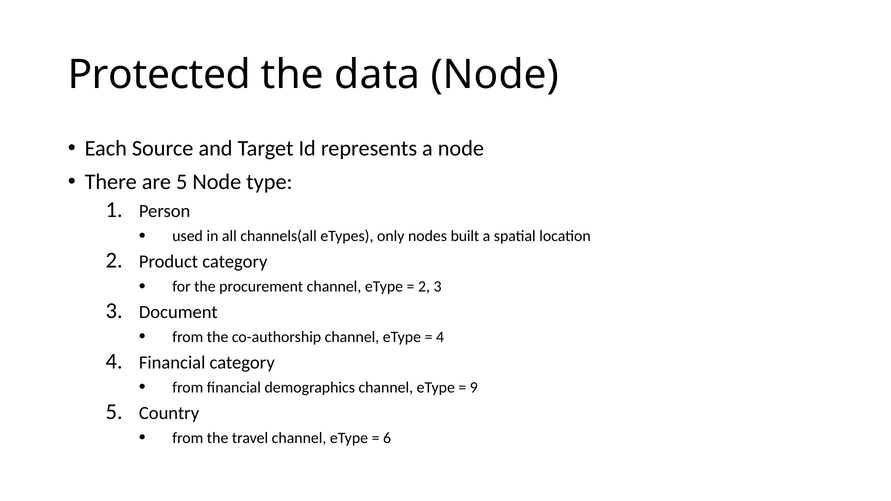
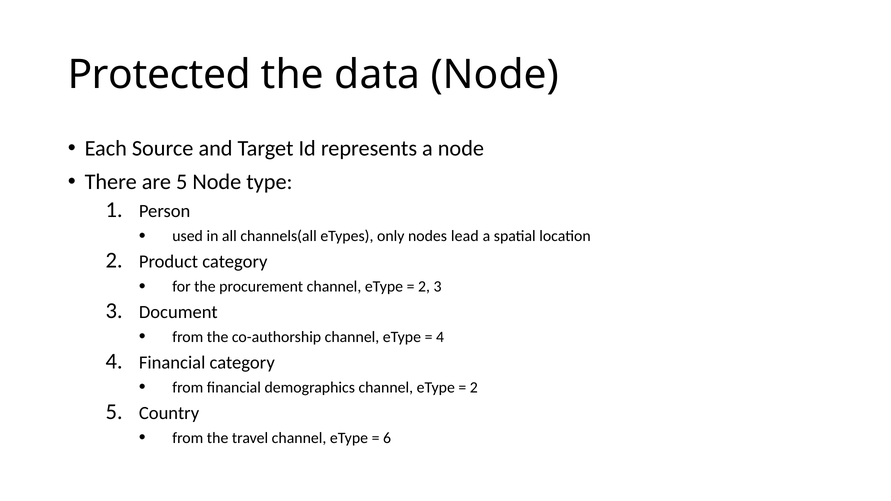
built: built -> lead
9 at (474, 388): 9 -> 2
